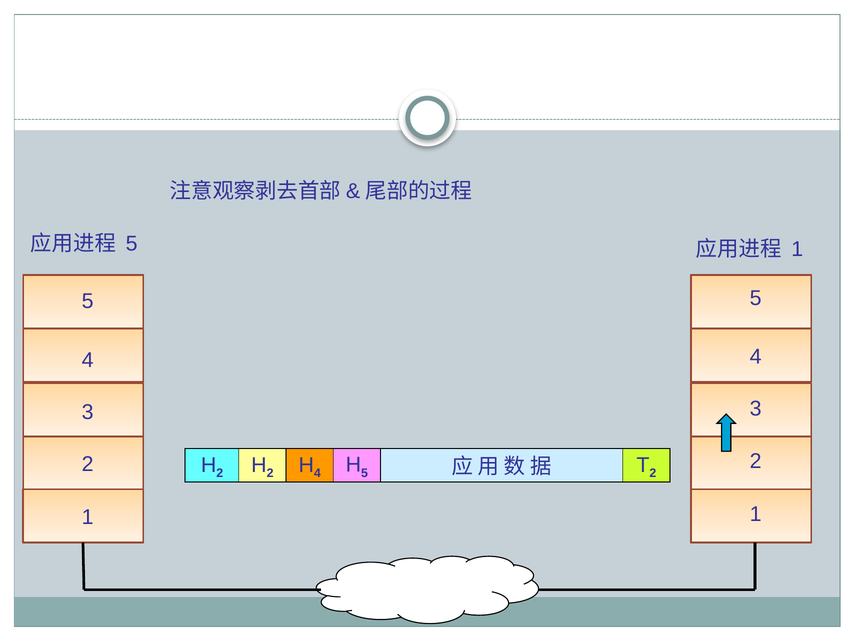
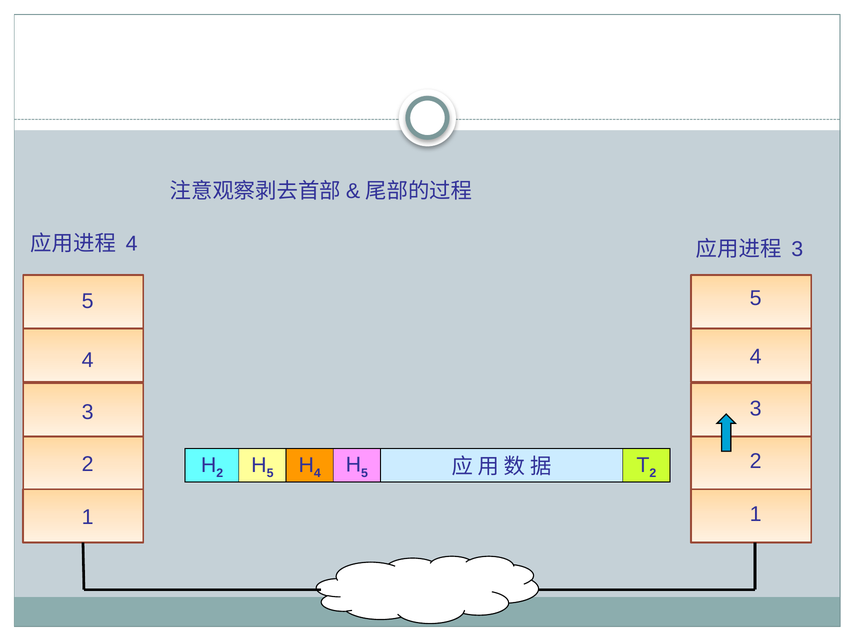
5 at (132, 244): 5 -> 4
1 at (797, 249): 1 -> 3
2 at (270, 474): 2 -> 5
